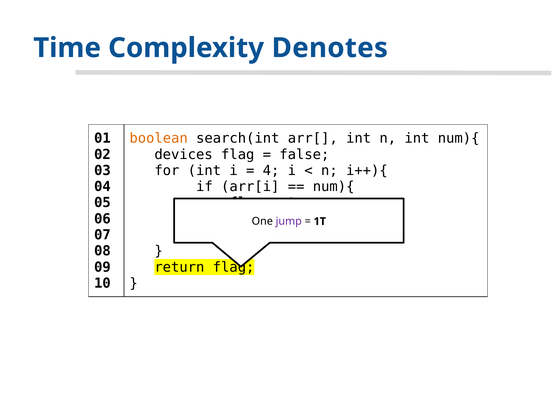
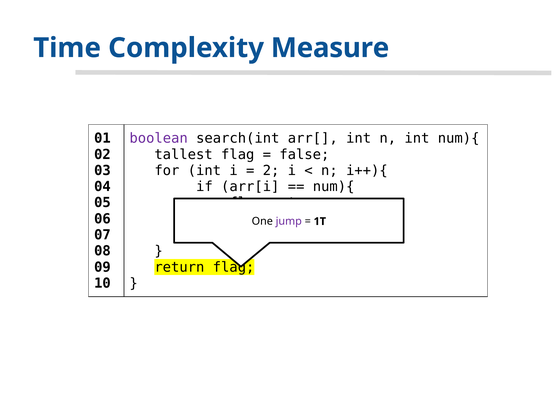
Denotes: Denotes -> Measure
boolean colour: orange -> purple
devices: devices -> tallest
4: 4 -> 2
